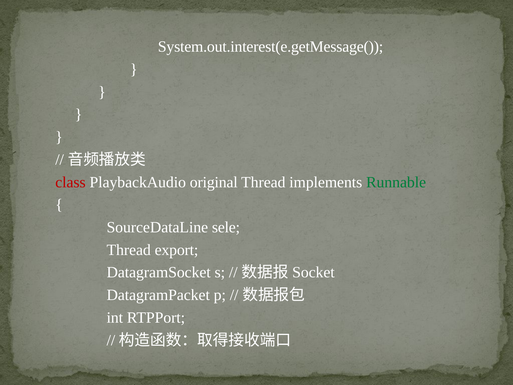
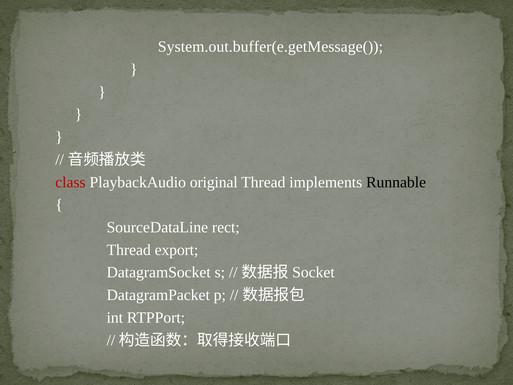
System.out.interest(e.getMessage(: System.out.interest(e.getMessage( -> System.out.buffer(e.getMessage(
Runnable colour: green -> black
sele: sele -> rect
